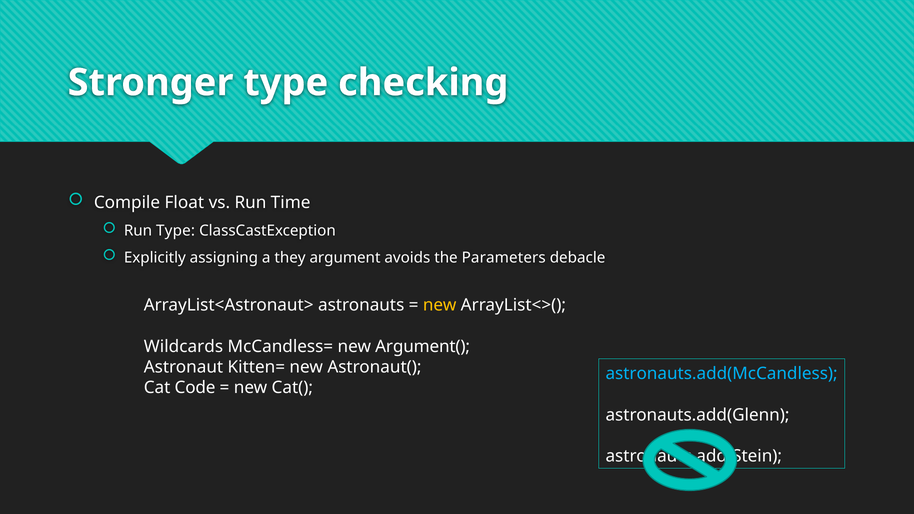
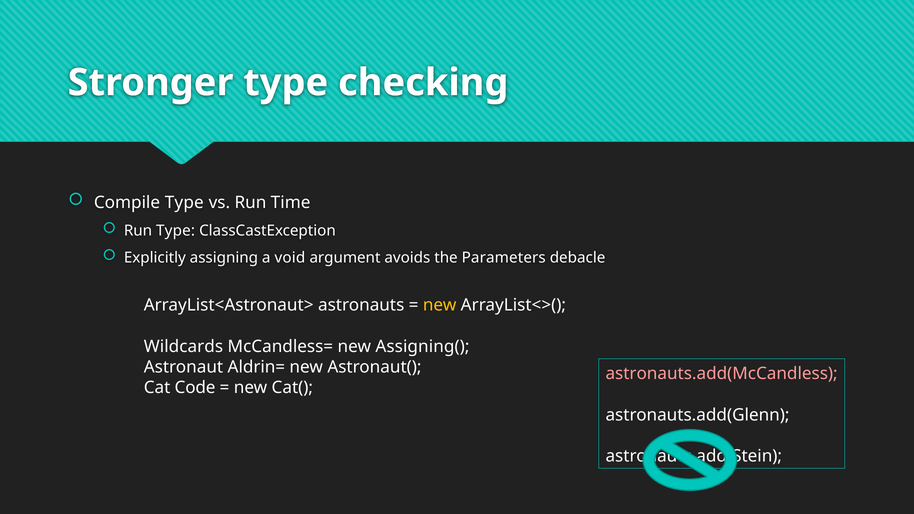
Compile Float: Float -> Type
they: they -> void
Argument(: Argument( -> Assigning(
Kitten=: Kitten= -> Aldrin=
astronauts.add(McCandless colour: light blue -> pink
